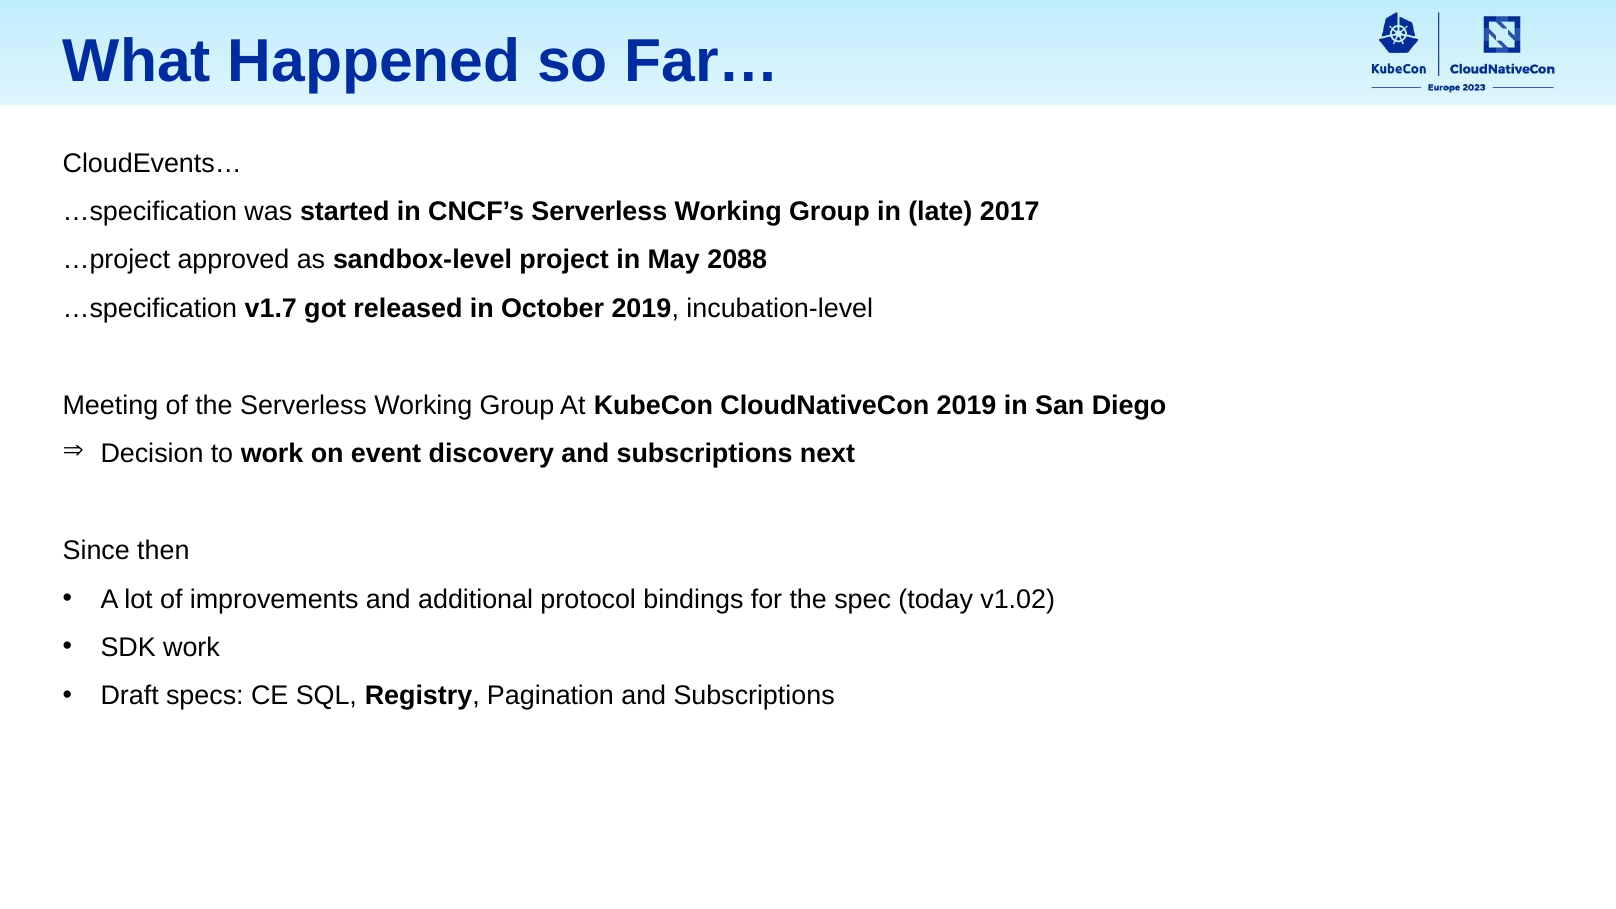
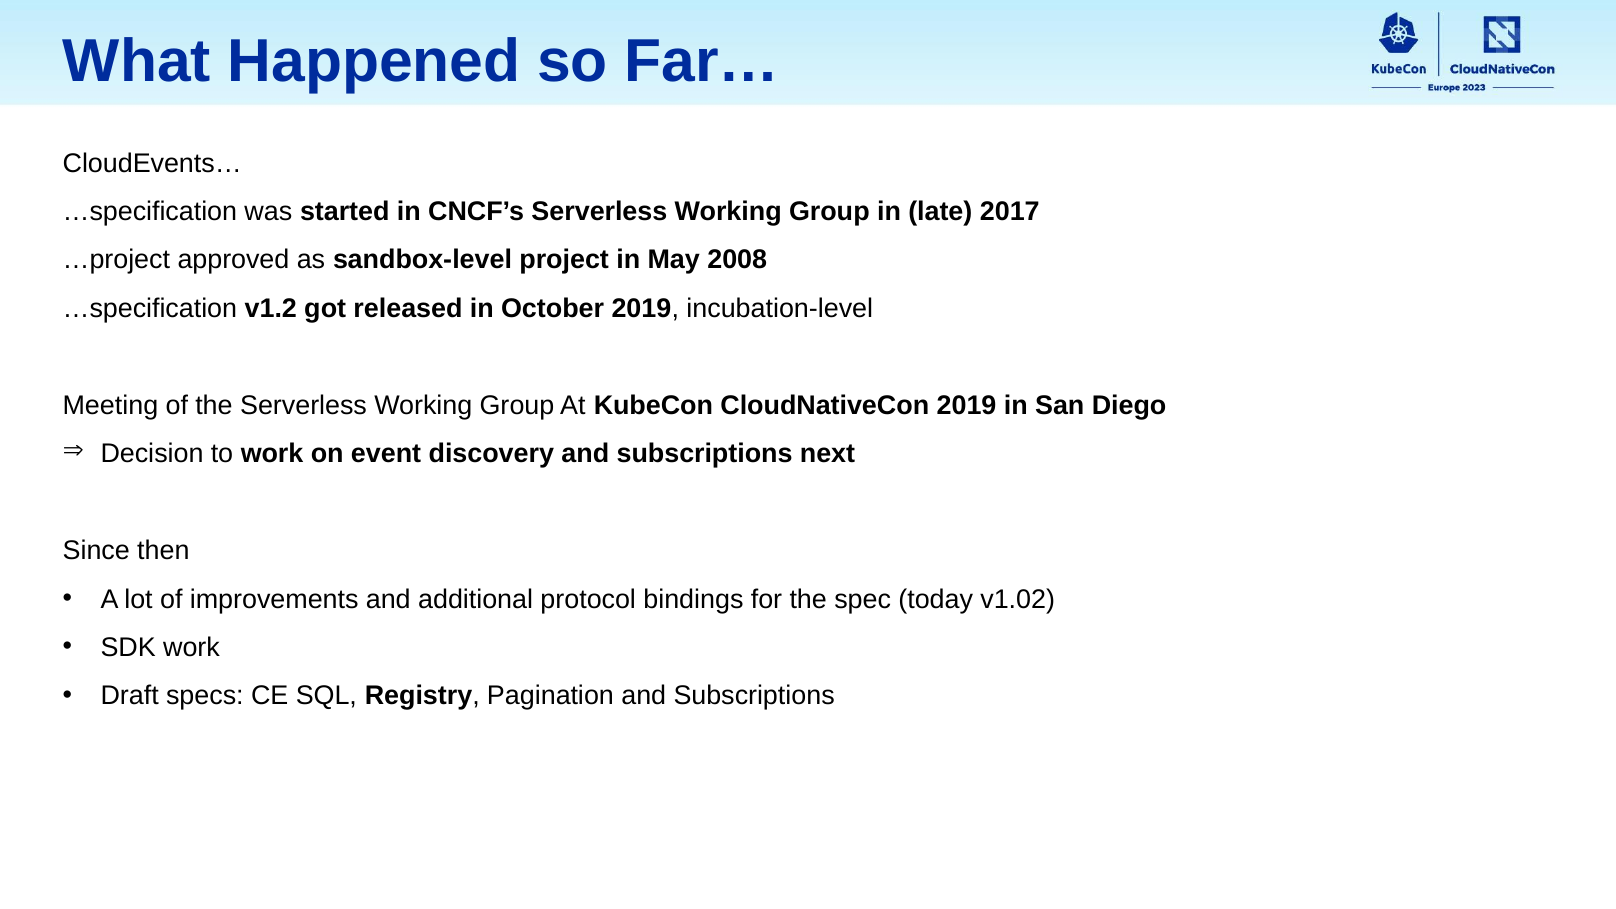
2088: 2088 -> 2008
v1.7: v1.7 -> v1.2
